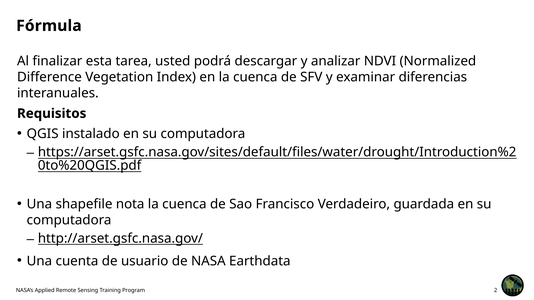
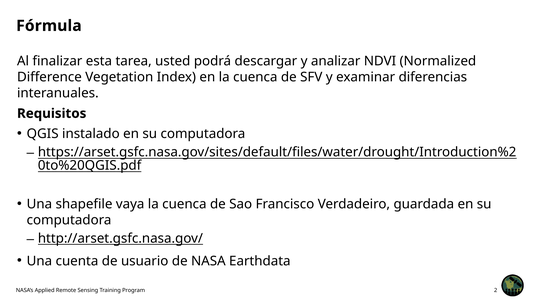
nota: nota -> vaya
